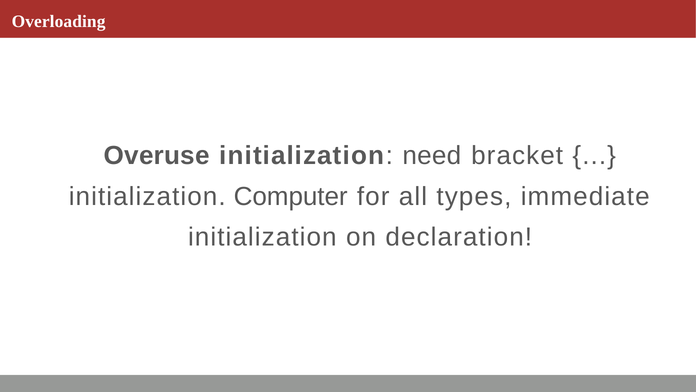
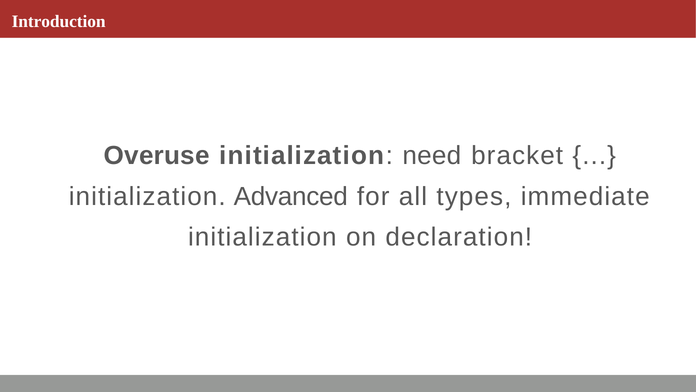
Overloading: Overloading -> Introduction
Computer: Computer -> Advanced
